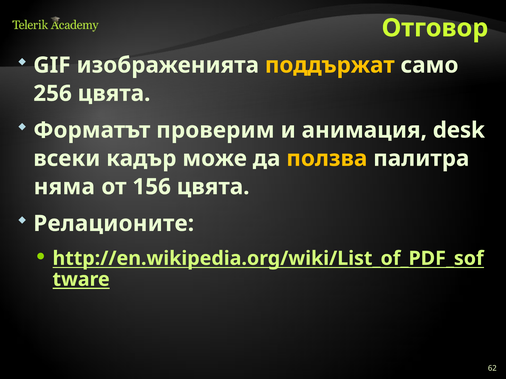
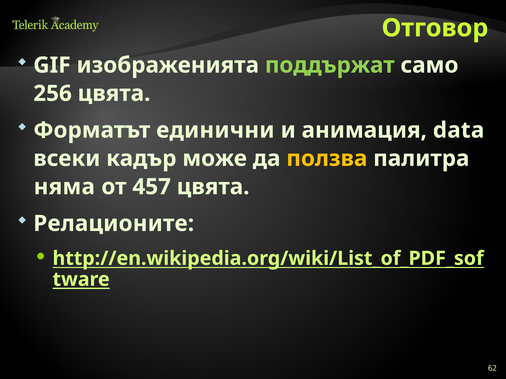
поддържат colour: yellow -> light green
проверим: проверим -> единични
desk: desk -> data
156: 156 -> 457
